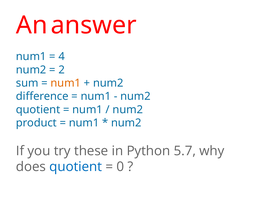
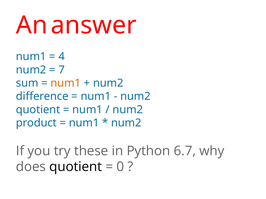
2: 2 -> 7
5.7: 5.7 -> 6.7
quotient at (76, 167) colour: blue -> black
